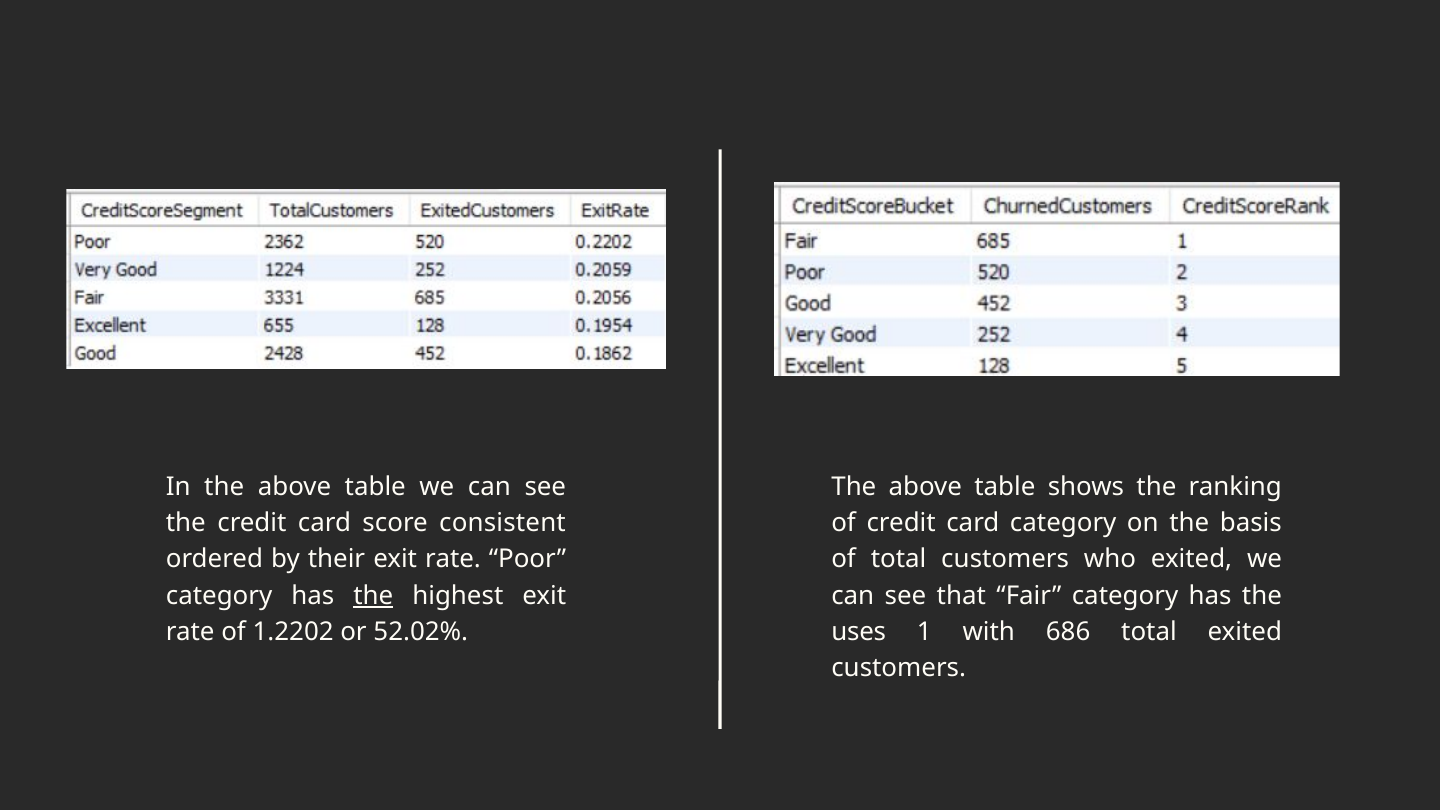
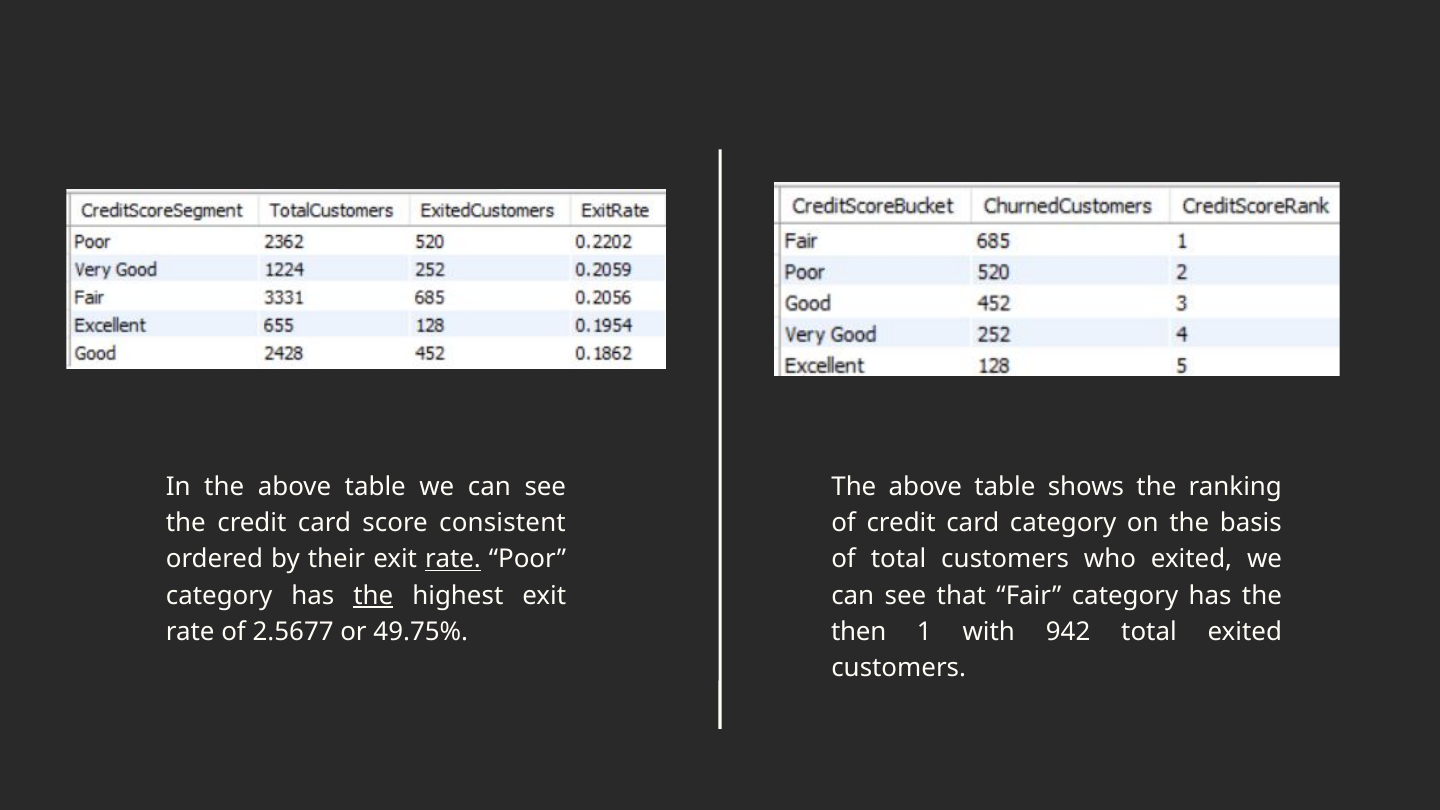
rate at (453, 559) underline: none -> present
1.2202: 1.2202 -> 2.5677
52.02%: 52.02% -> 49.75%
uses: uses -> then
686: 686 -> 942
